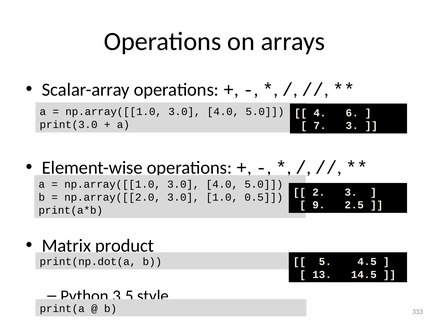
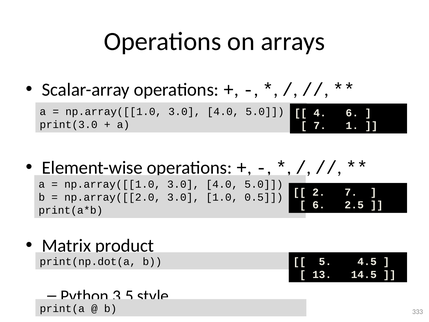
7 3: 3 -> 1
2 3: 3 -> 7
9 at (319, 205): 9 -> 6
